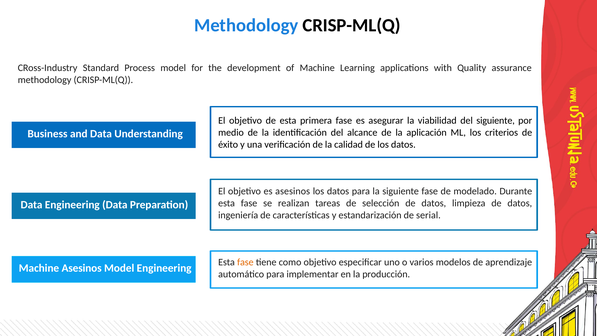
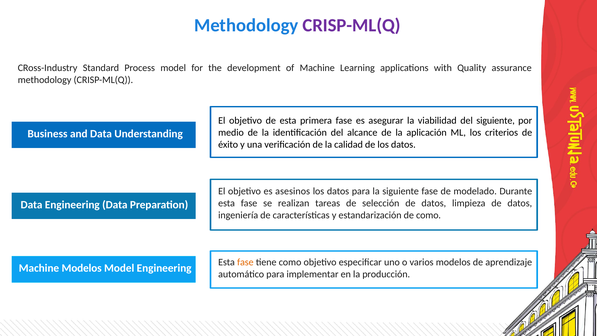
CRISP-ML(Q at (352, 25) colour: black -> purple
de serial: serial -> como
Machine Asesinos: Asesinos -> Modelos
